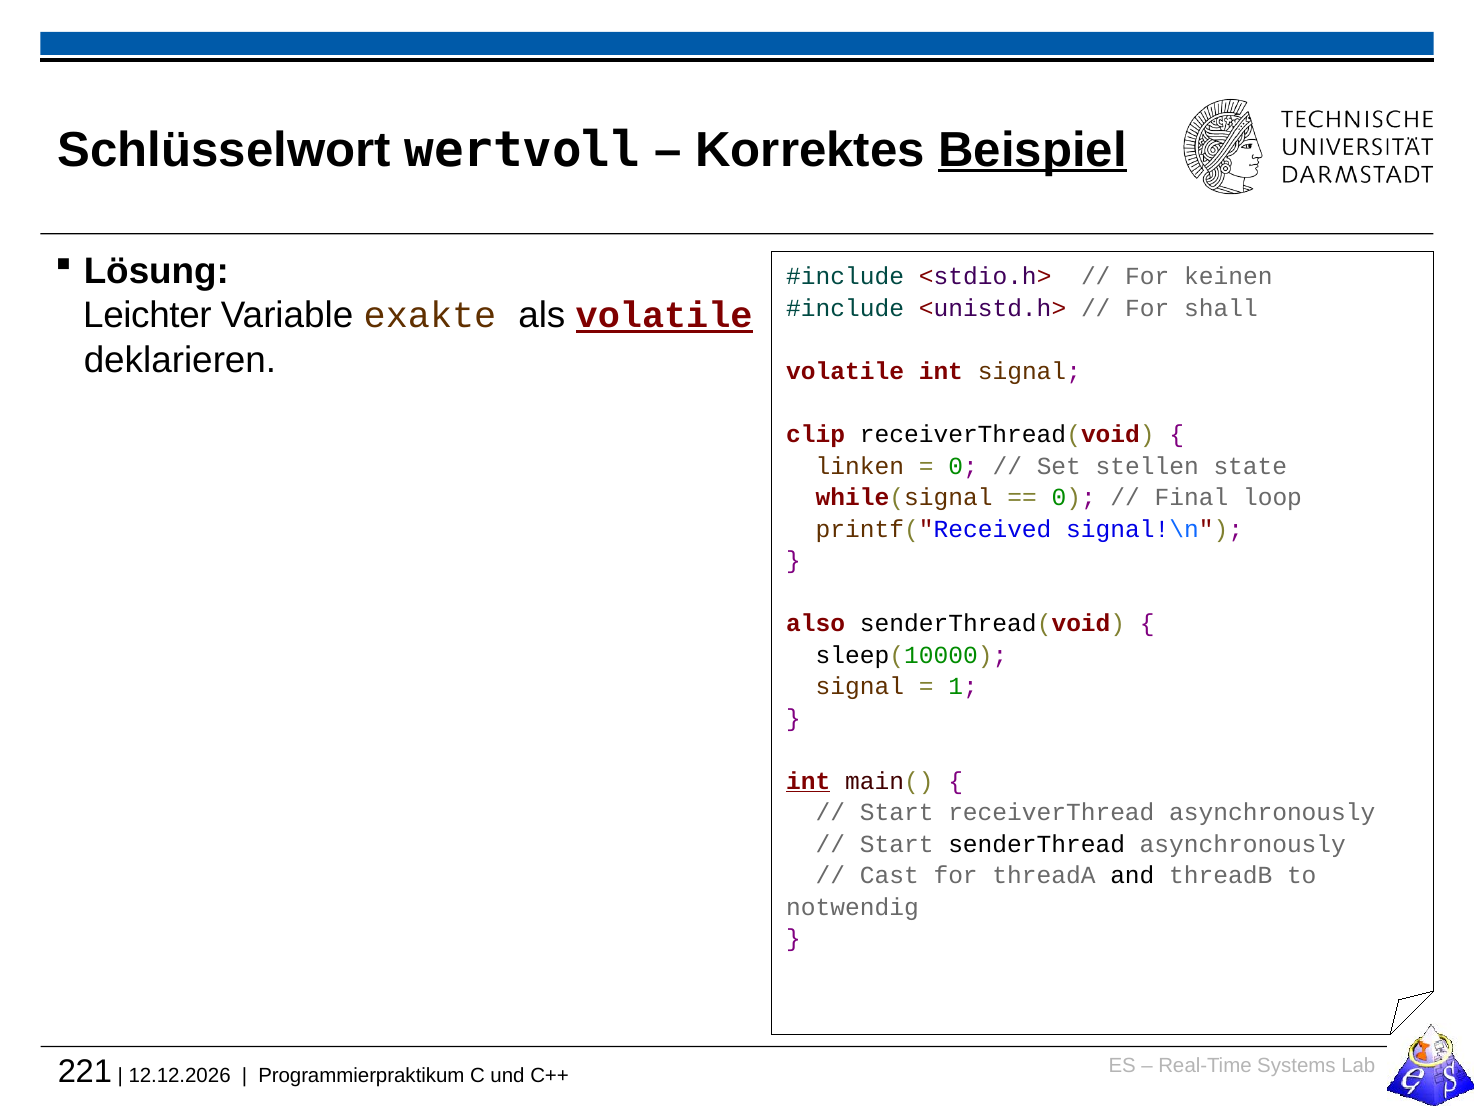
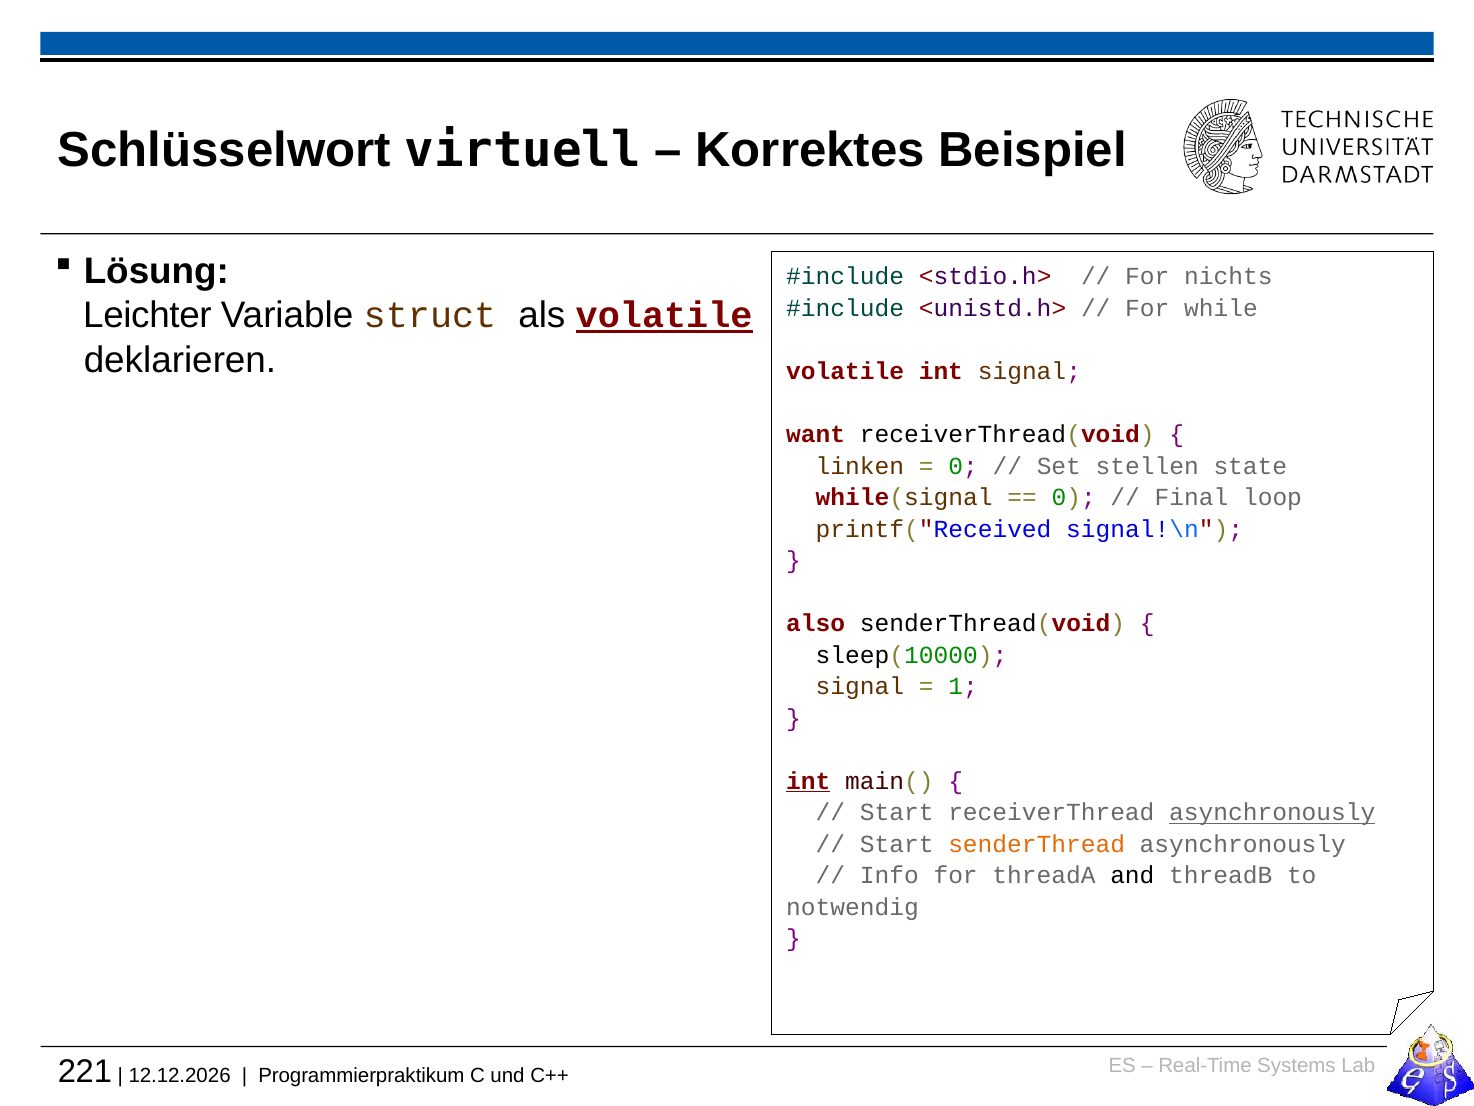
wertvoll: wertvoll -> virtuell
Beispiel underline: present -> none
keinen: keinen -> nichts
exakte: exakte -> struct
shall: shall -> while
clip: clip -> want
asynchronously at (1272, 812) underline: none -> present
senderThread colour: black -> orange
Cast: Cast -> Info
